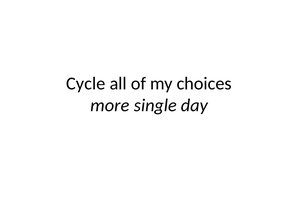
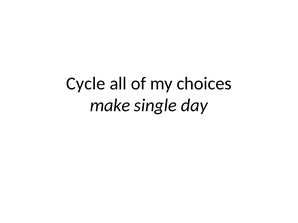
more: more -> make
